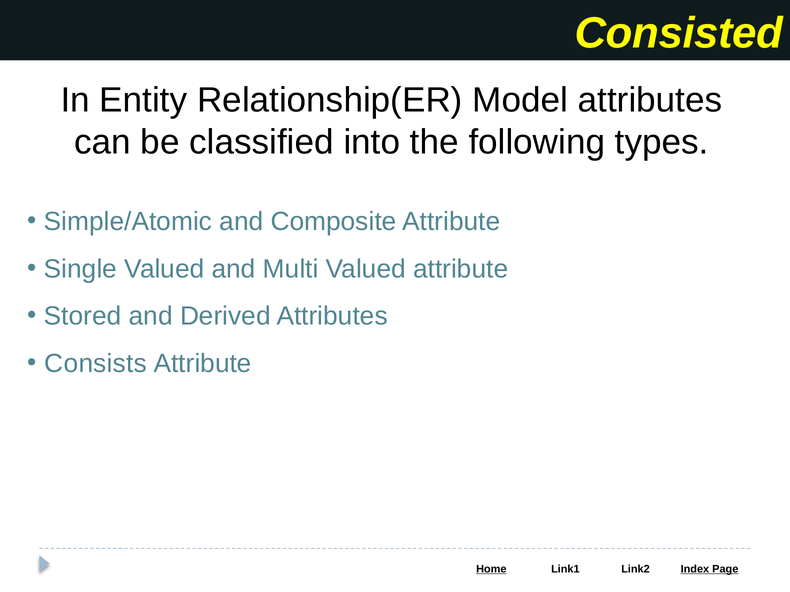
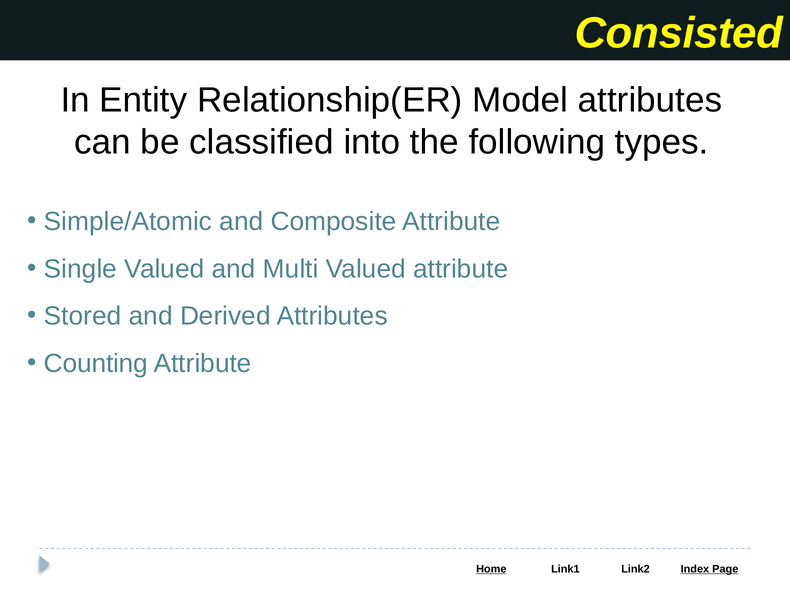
Consists: Consists -> Counting
